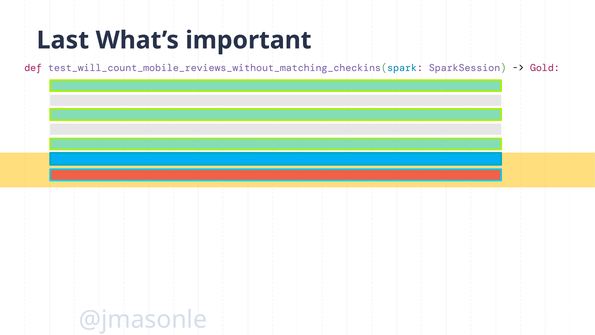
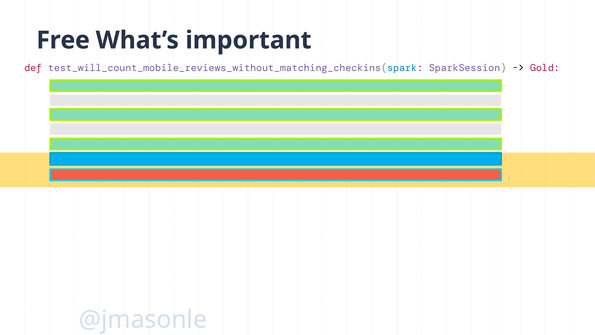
Last: Last -> Free
